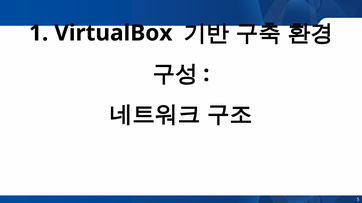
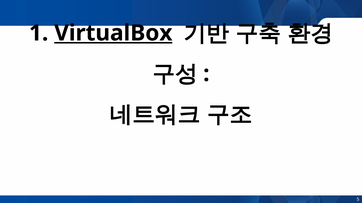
VirtualBox underline: none -> present
